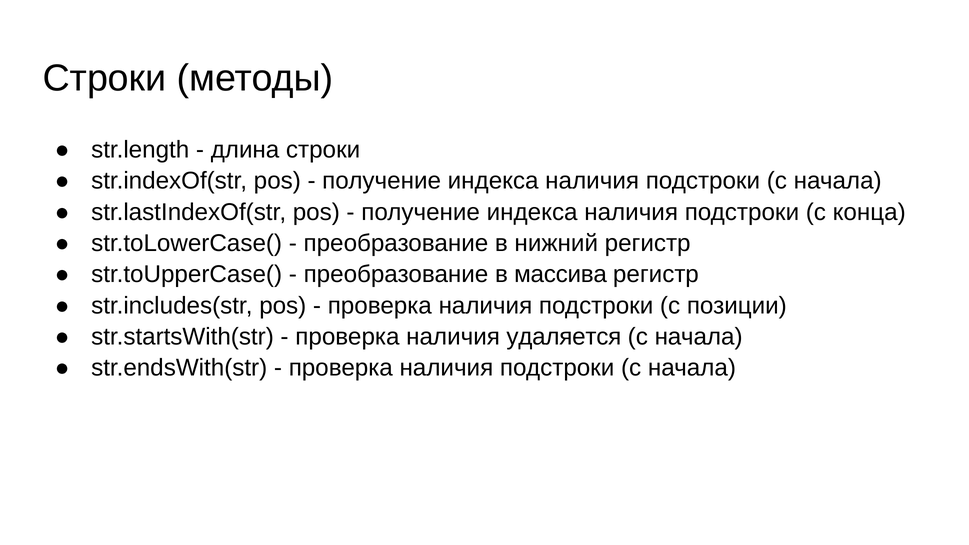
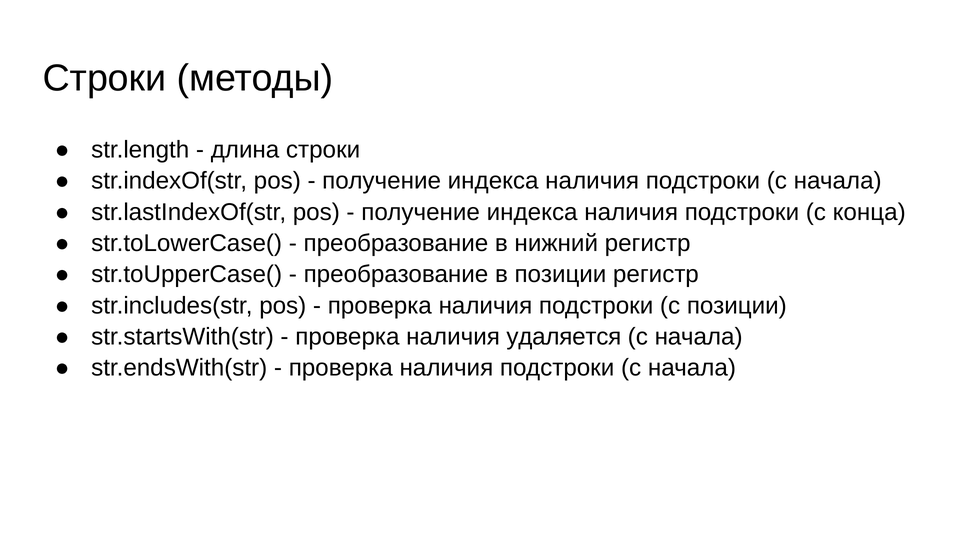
в массива: массива -> позиции
